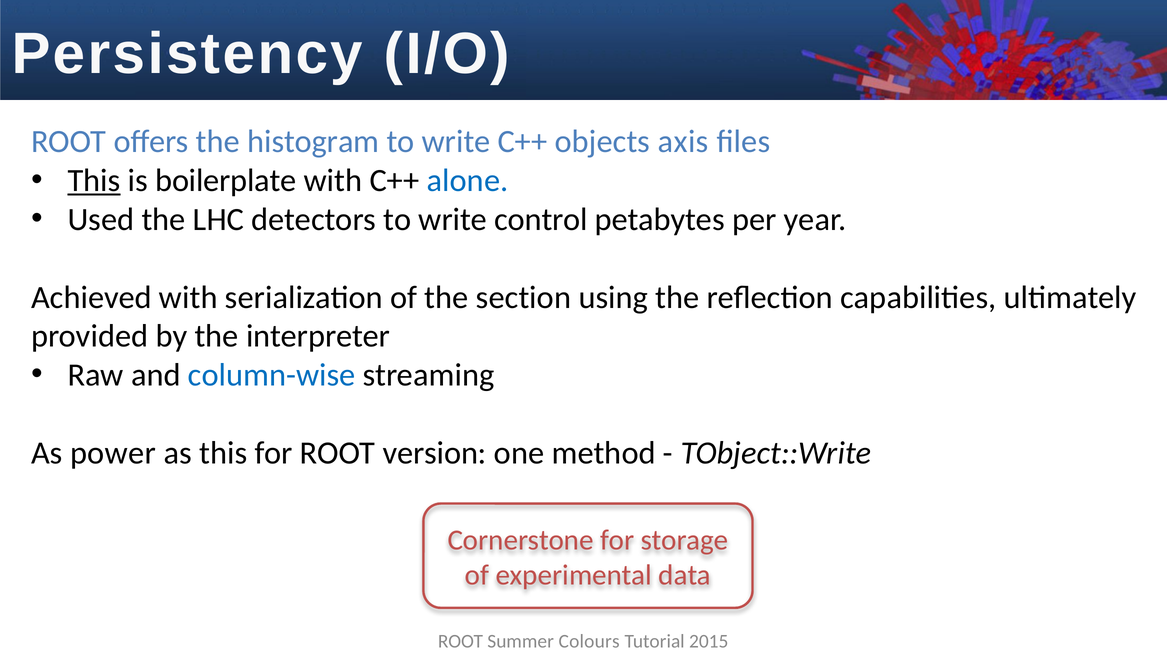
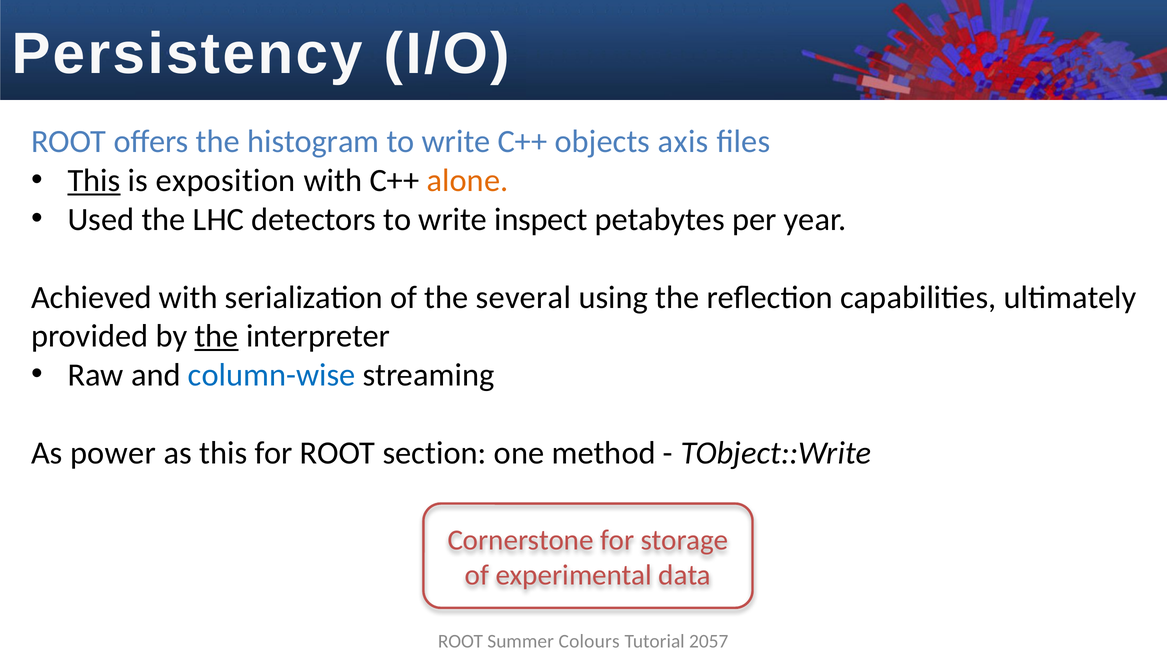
boilerplate: boilerplate -> exposition
alone colour: blue -> orange
control: control -> inspect
section: section -> several
the at (217, 336) underline: none -> present
version: version -> section
2015: 2015 -> 2057
